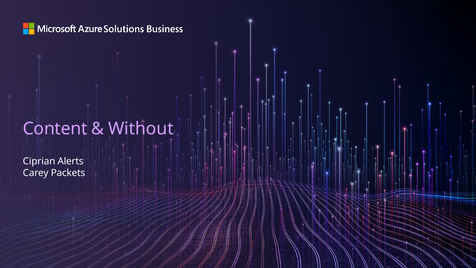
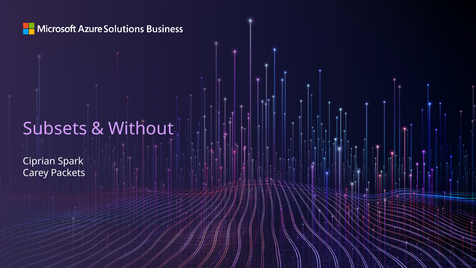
Content: Content -> Subsets
Alerts: Alerts -> Spark
